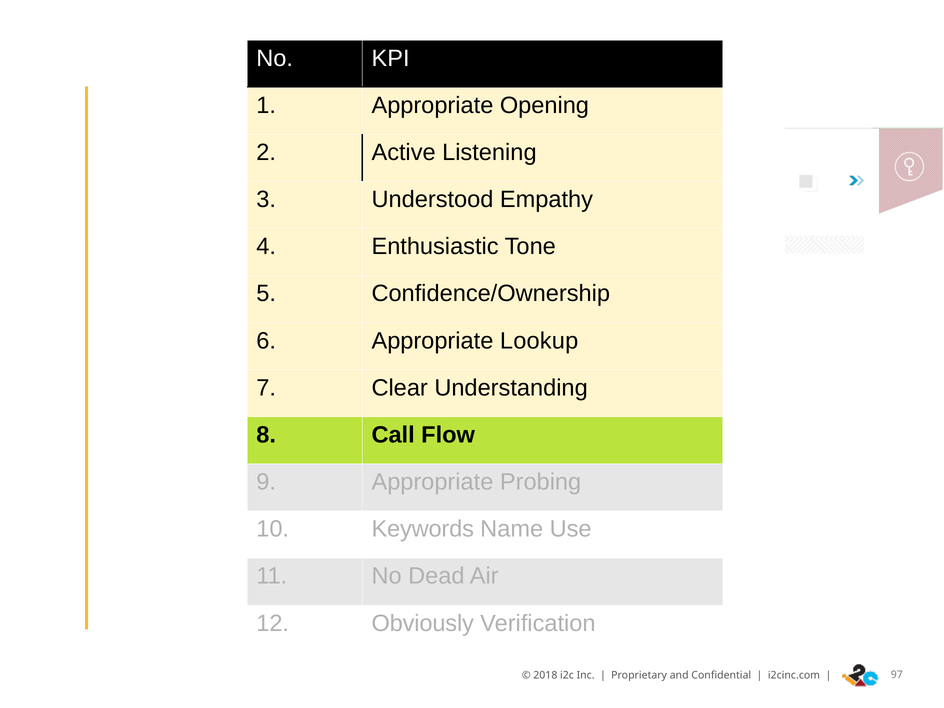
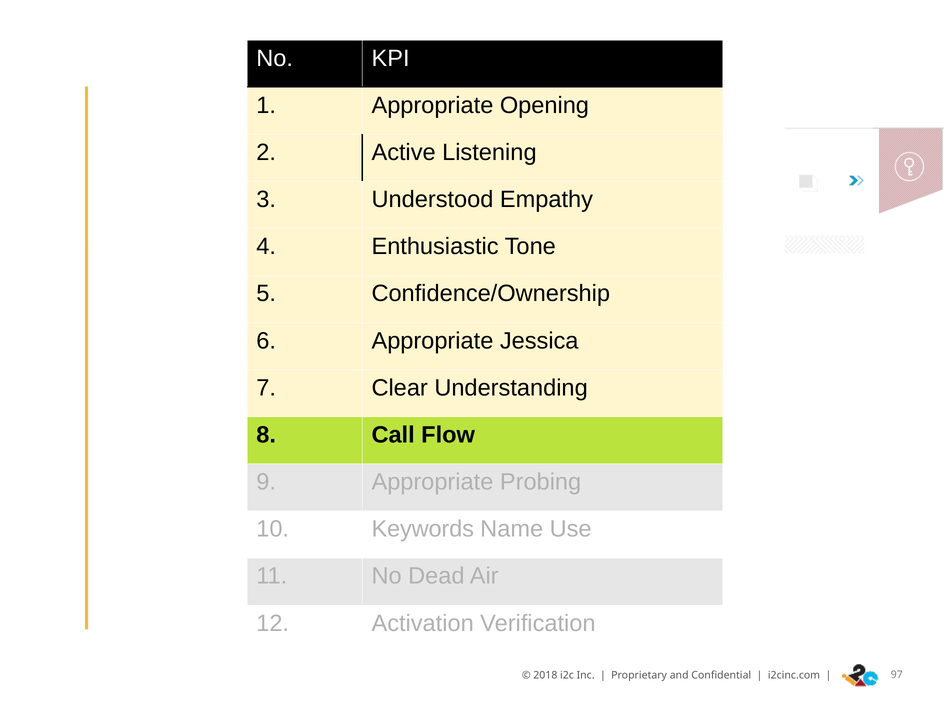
Lookup: Lookup -> Jessica
Obviously: Obviously -> Activation
